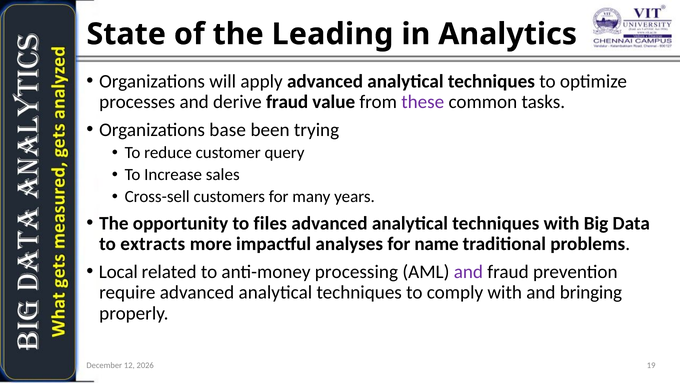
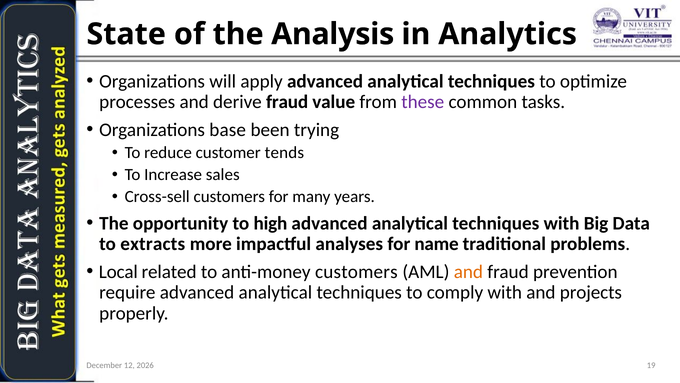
Leading: Leading -> Analysis
query: query -> tends
files: files -> high
anti-money processing: processing -> customers
and at (468, 271) colour: purple -> orange
bringing: bringing -> projects
